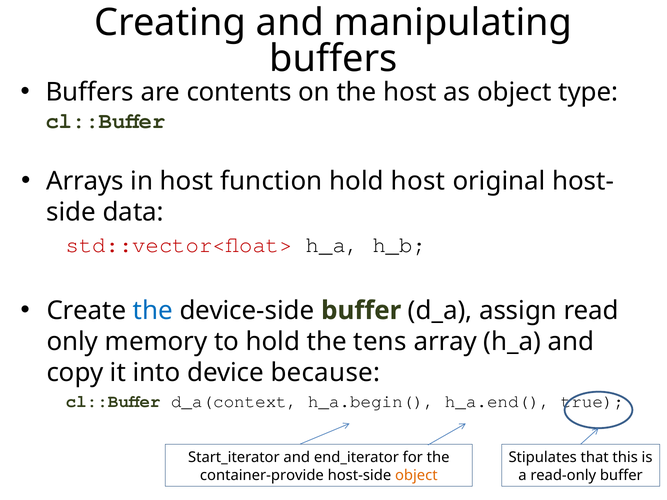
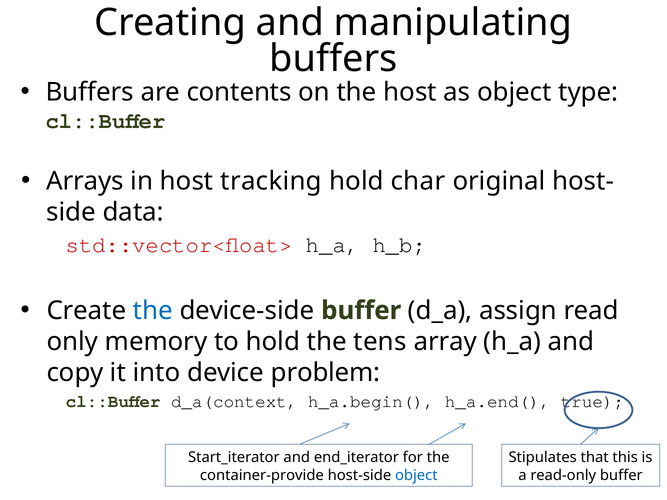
function: function -> tracking
hold host: host -> char
because: because -> problem
object at (416, 475) colour: orange -> blue
